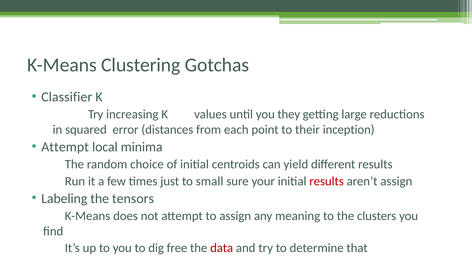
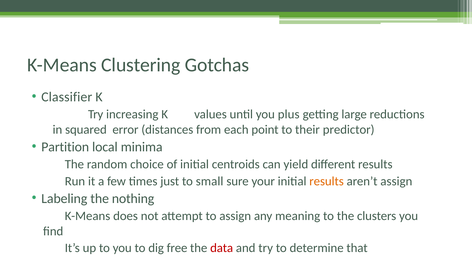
they: they -> plus
inception: inception -> predictor
Attempt at (65, 147): Attempt -> Partition
results at (327, 182) colour: red -> orange
tensors: tensors -> nothing
